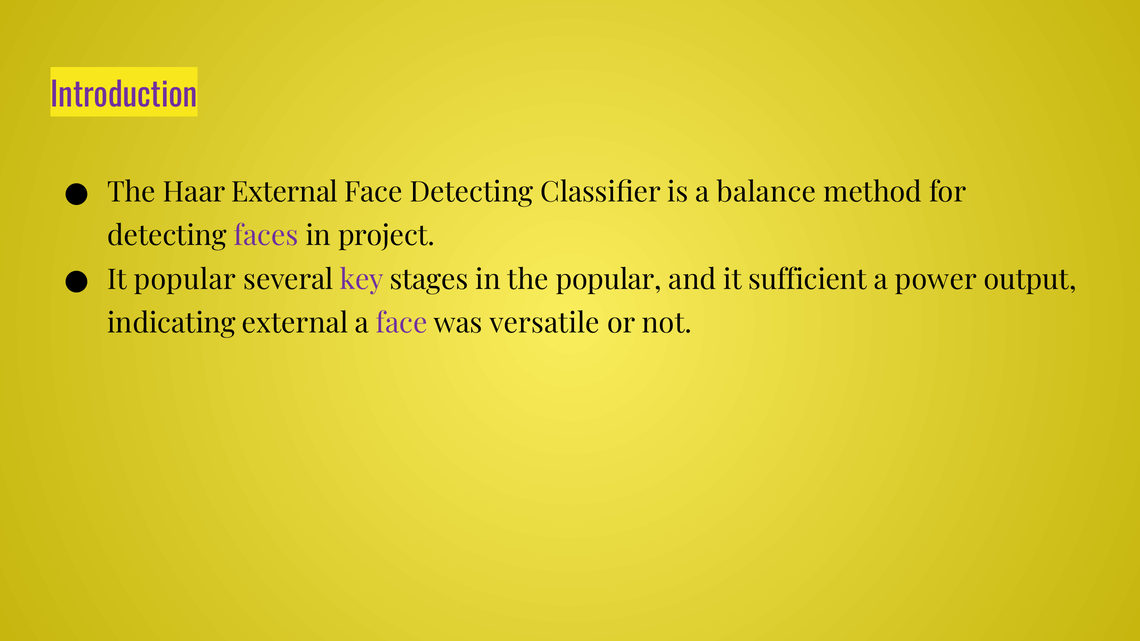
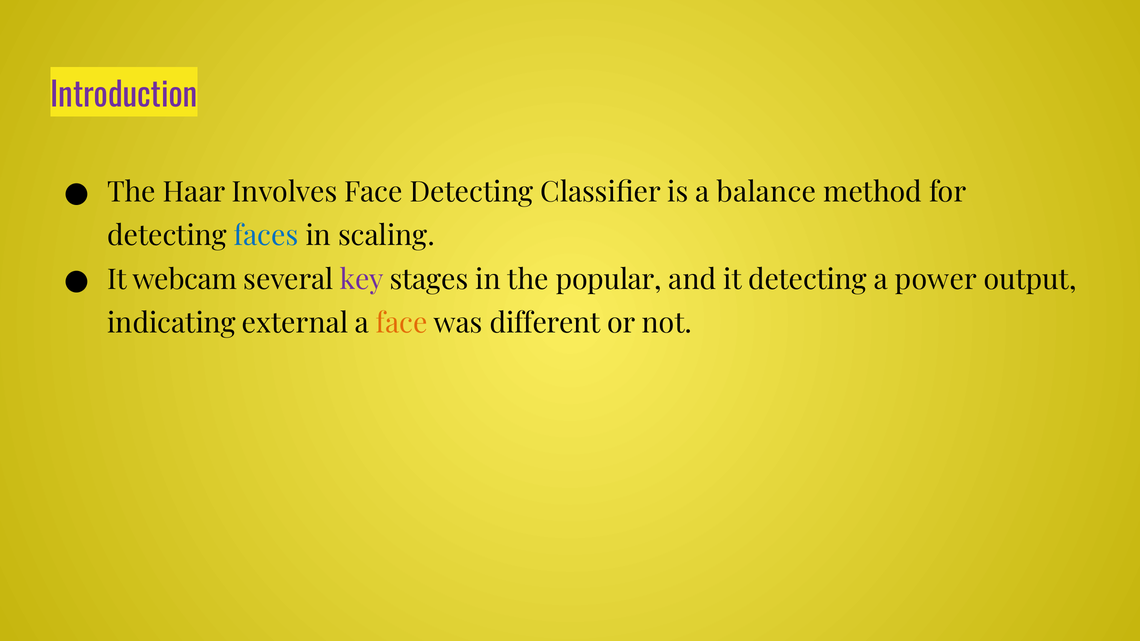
Haar External: External -> Involves
faces colour: purple -> blue
project: project -> scaling
It popular: popular -> webcam
it sufficient: sufficient -> detecting
face at (402, 323) colour: purple -> orange
versatile: versatile -> different
